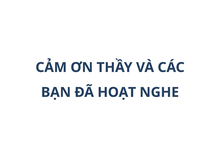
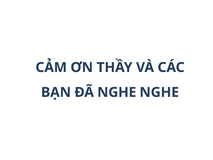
ĐÃ HOẠT: HOẠT -> NGHE
